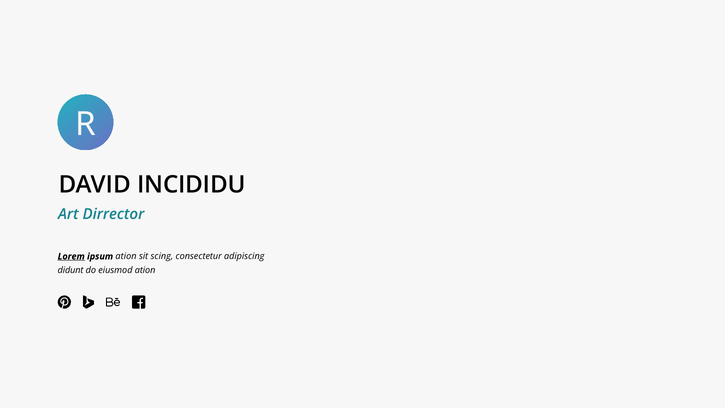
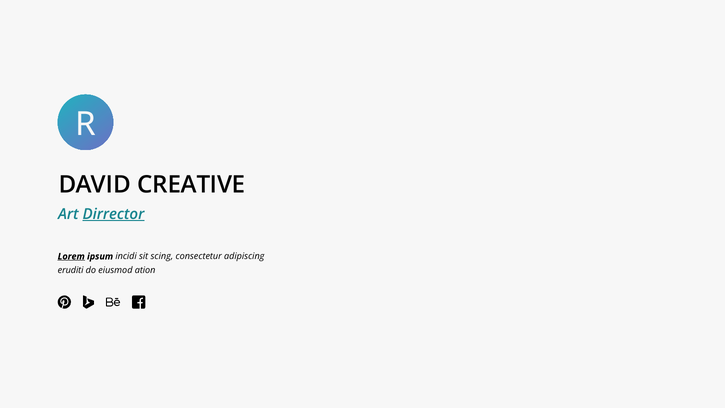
INCIDIDU: INCIDIDU -> CREATIVE
Dirrector underline: none -> present
ipsum ation: ation -> incidi
didunt: didunt -> eruditi
